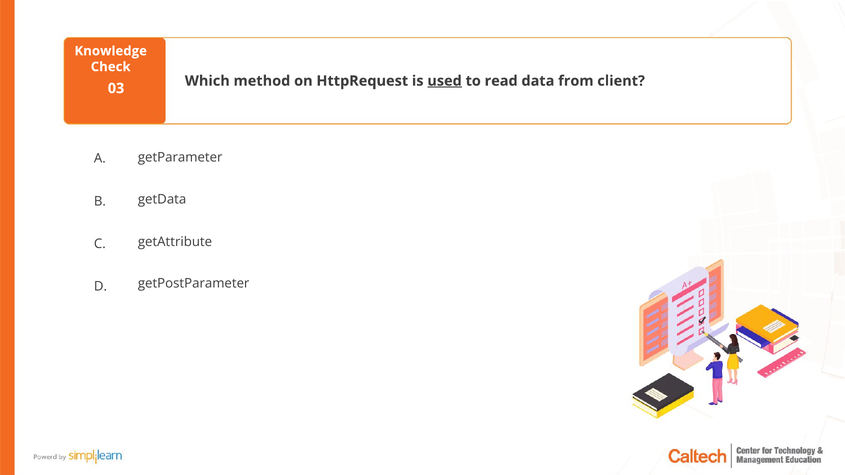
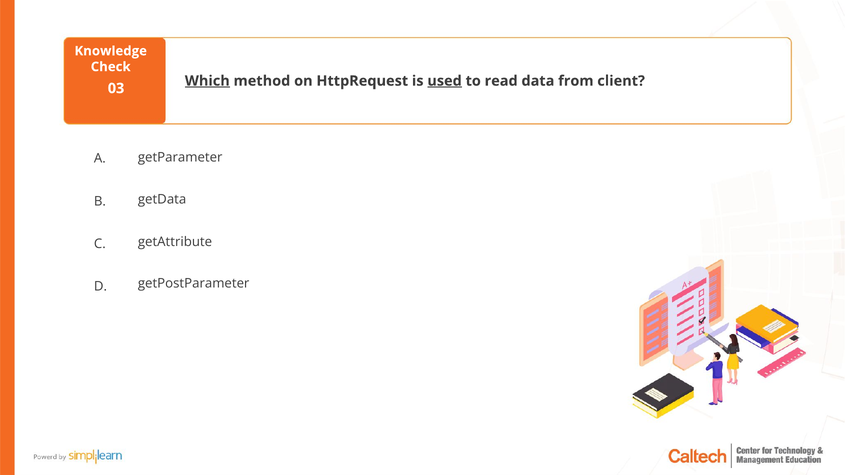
Which underline: none -> present
